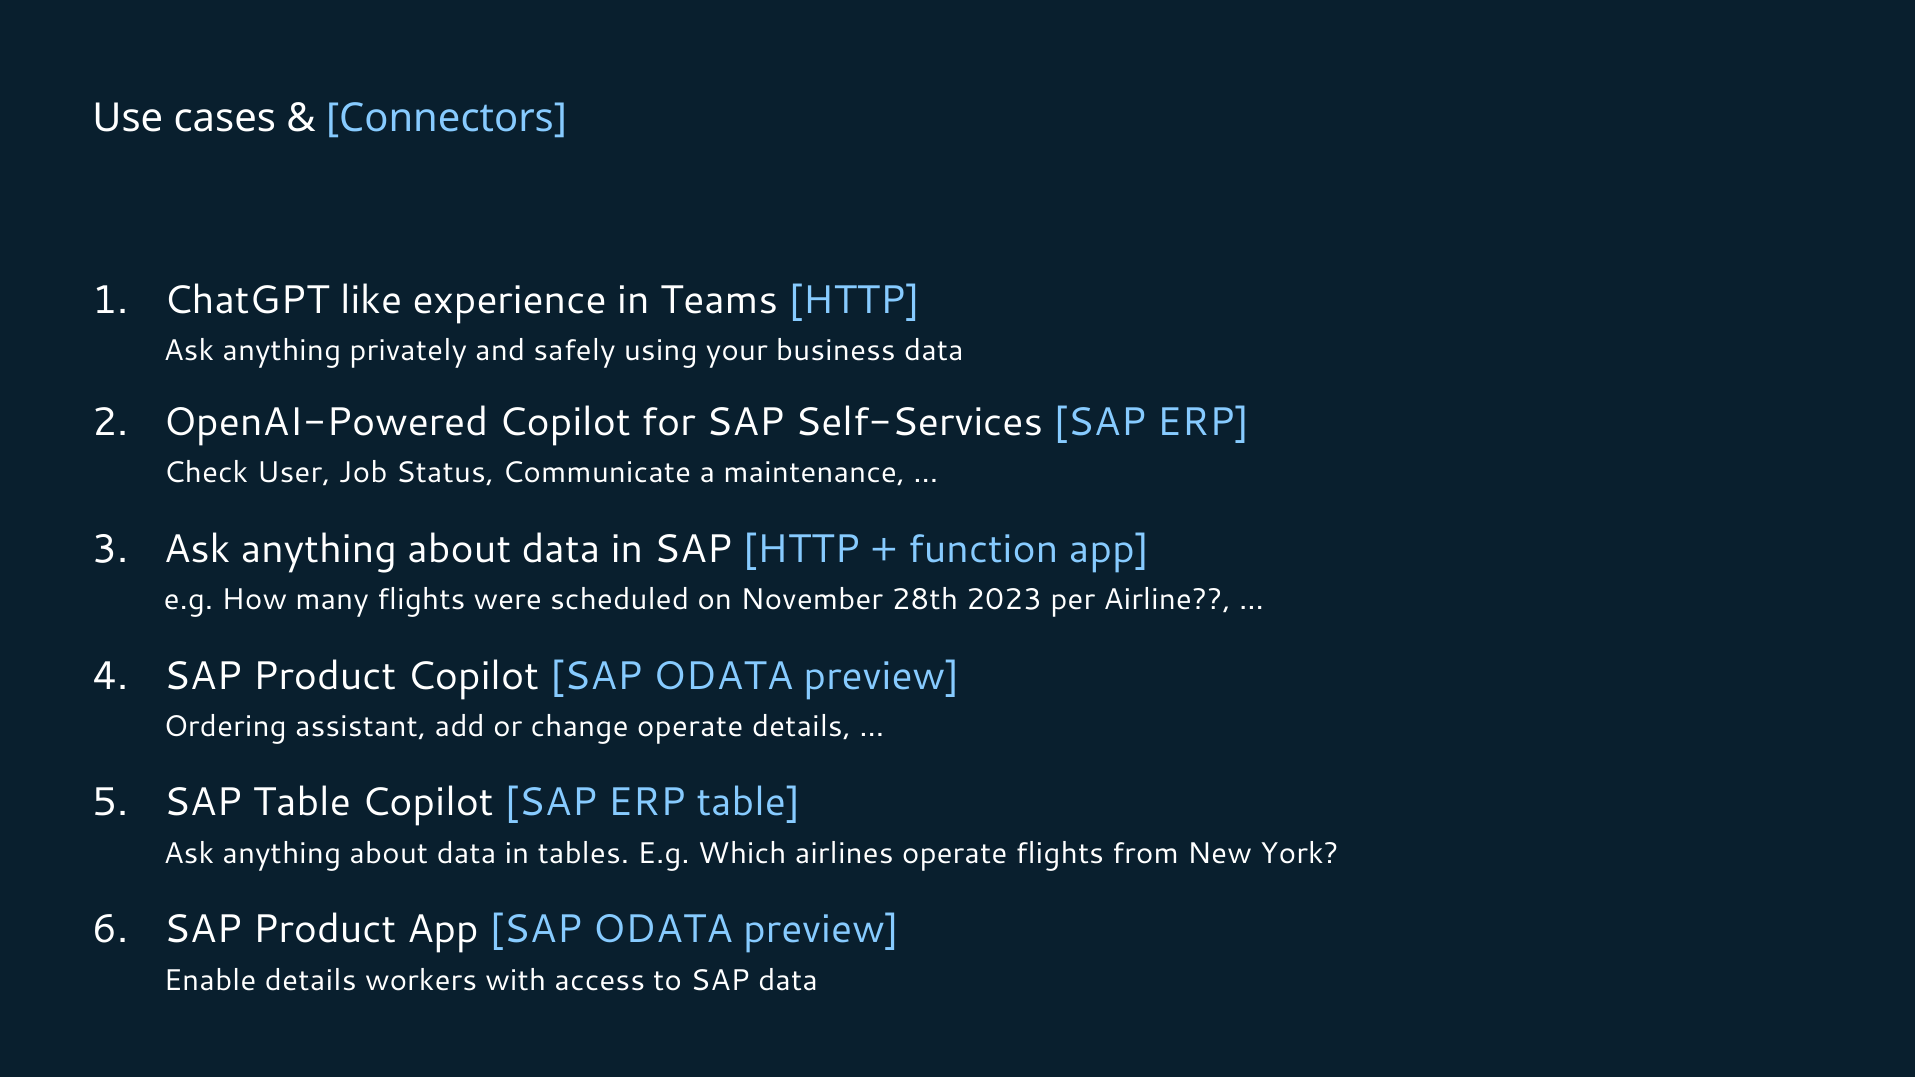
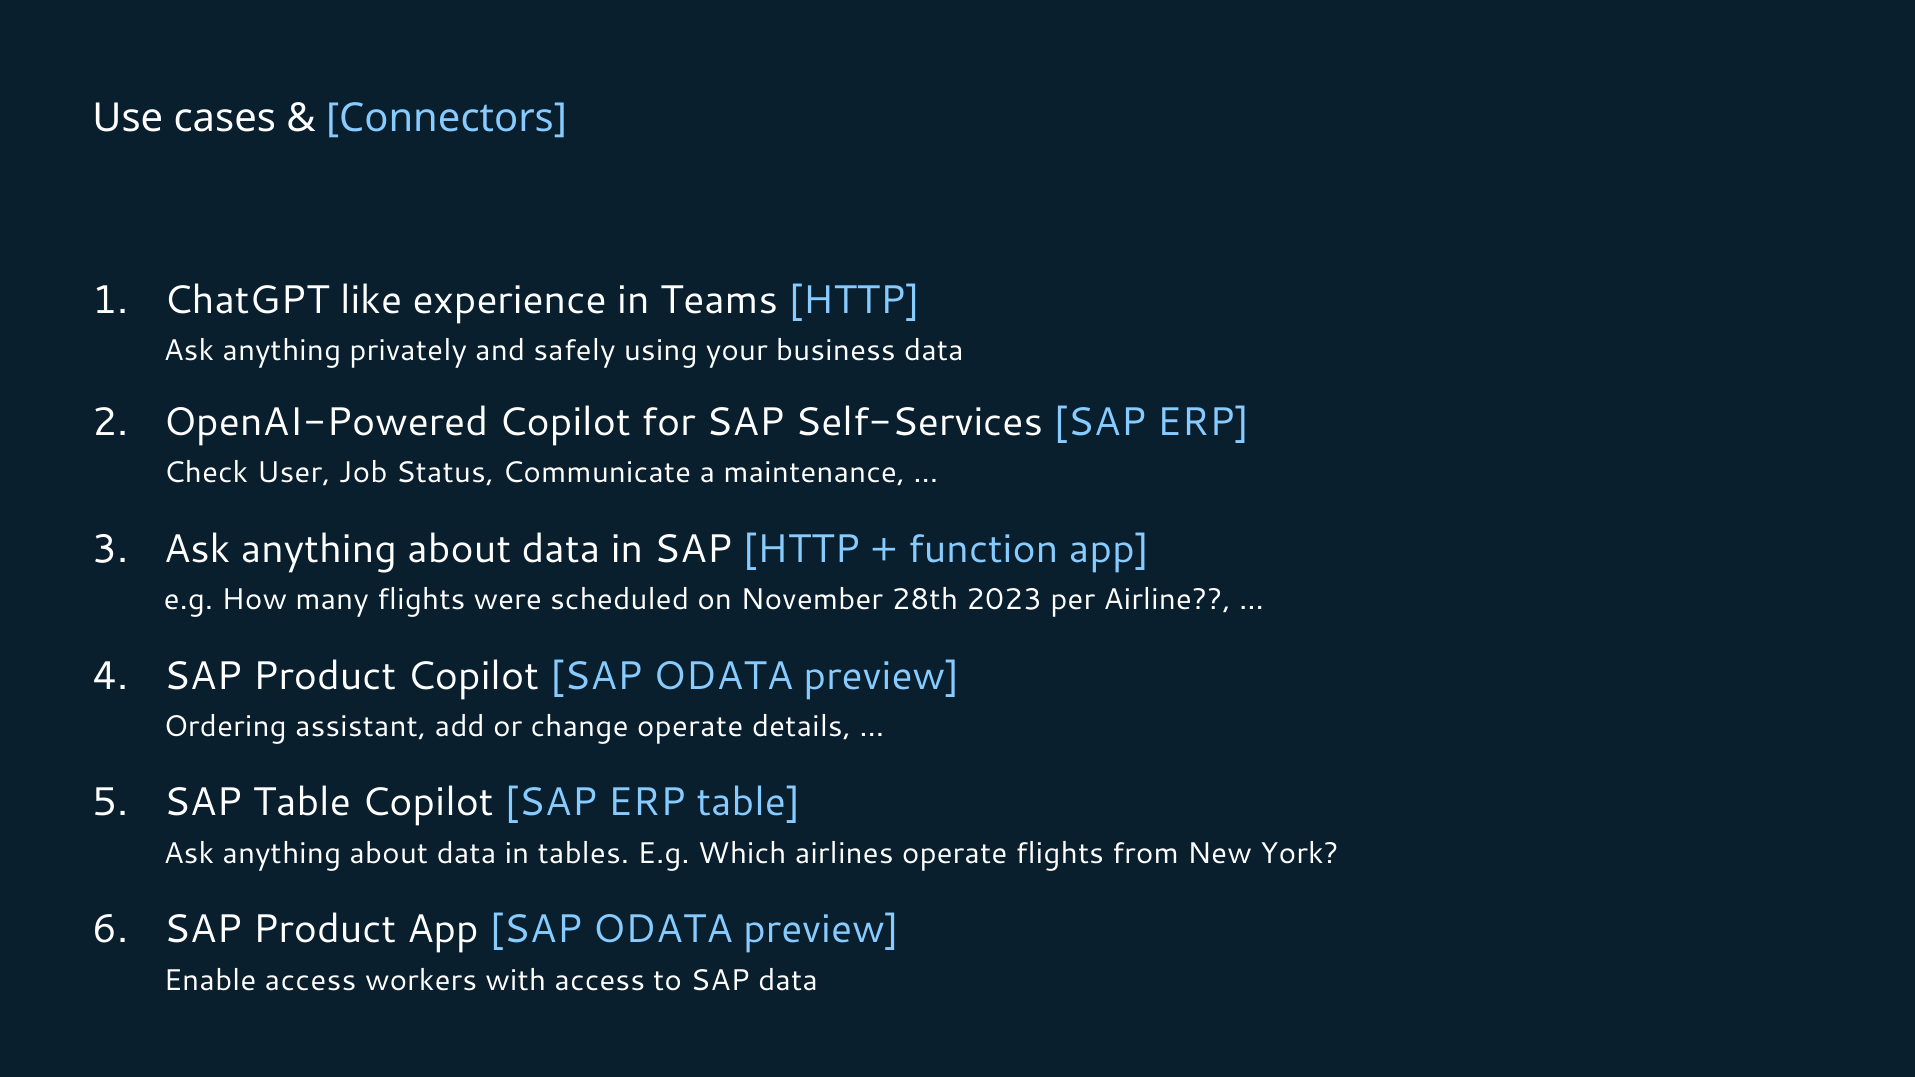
Enable details: details -> access
